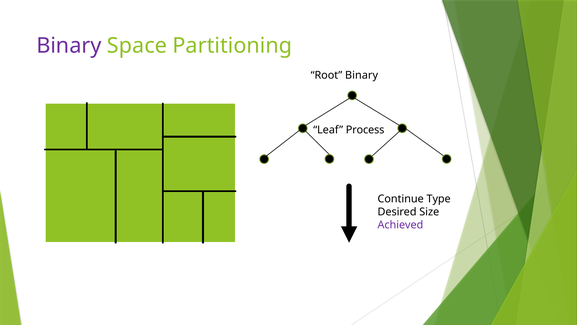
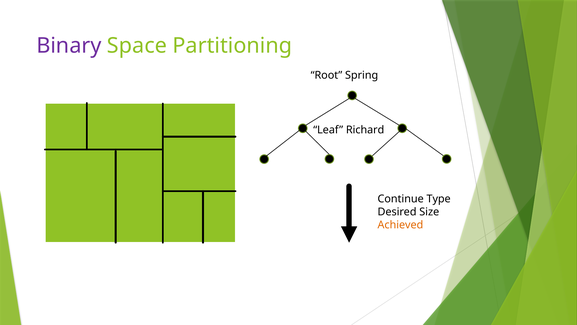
Root Binary: Binary -> Spring
Process: Process -> Richard
Achieved colour: purple -> orange
